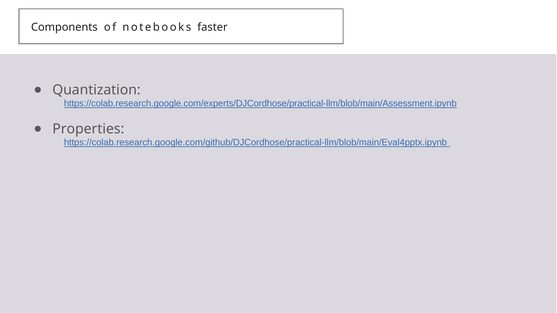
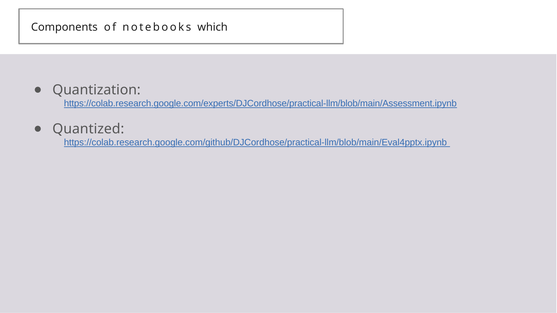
faster: faster -> which
Properties: Properties -> Quantized
